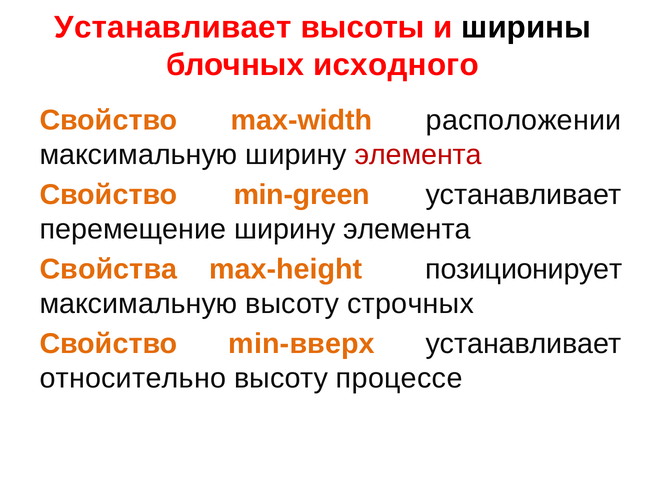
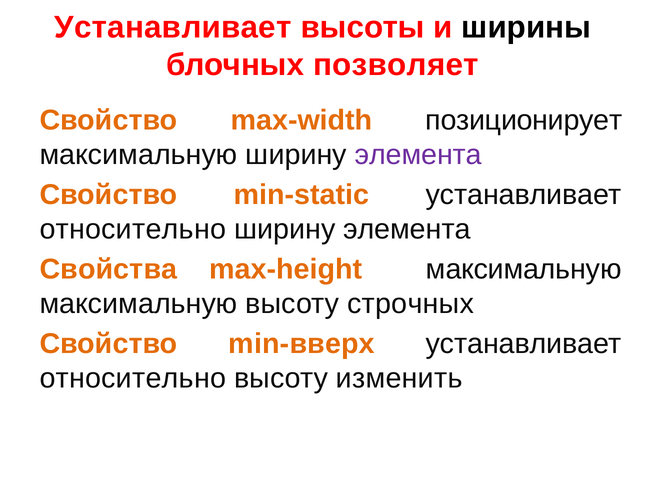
исходного: исходного -> позволяет
расположении: расположении -> позиционирует
элемента at (418, 155) colour: red -> purple
min-green: min-green -> min-static
перемещение at (133, 229): перемещение -> относительно
max-height позиционирует: позиционирует -> максимальную
процессе: процессе -> изменить
